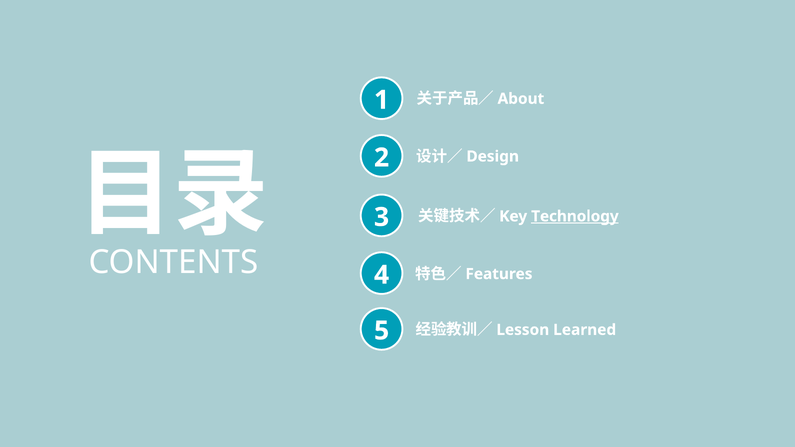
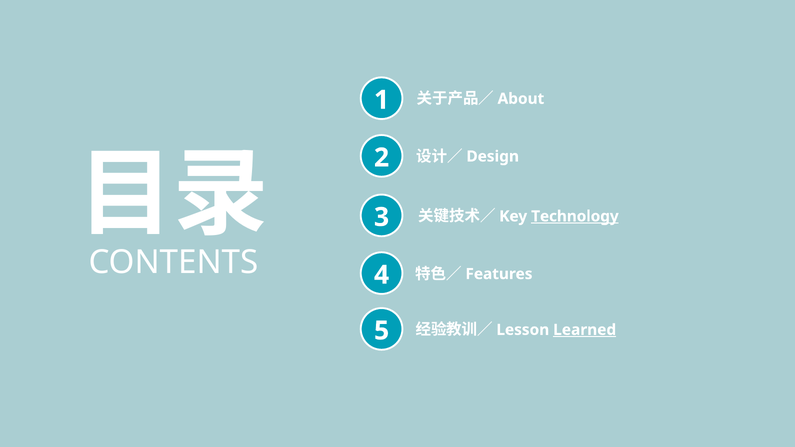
Learned underline: none -> present
